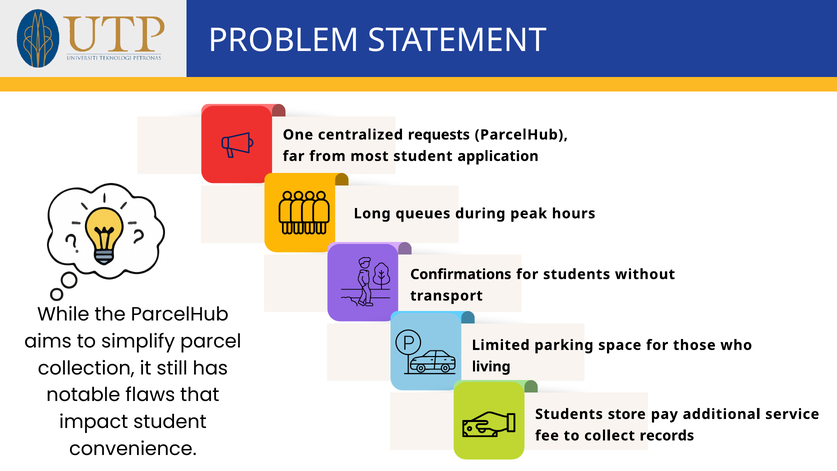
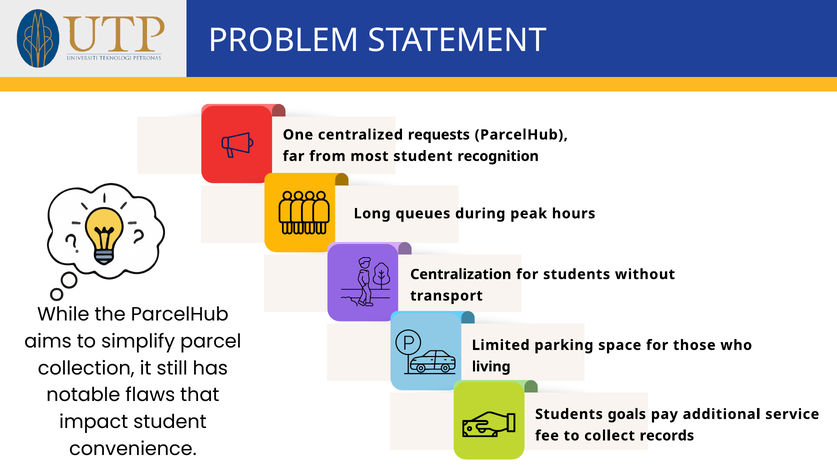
application: application -> recognition
Confirmations: Confirmations -> Centralization
store: store -> goals
